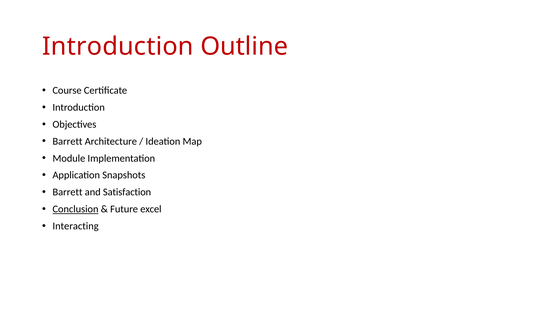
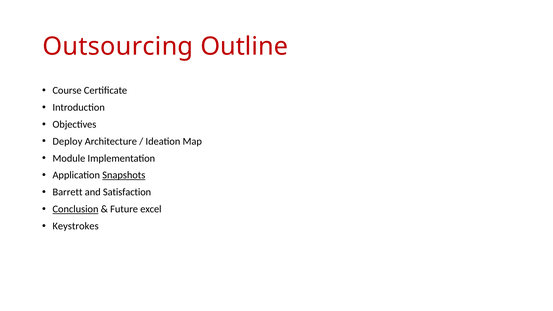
Introduction at (118, 46): Introduction -> Outsourcing
Barrett at (67, 141): Barrett -> Deploy
Snapshots underline: none -> present
Interacting: Interacting -> Keystrokes
